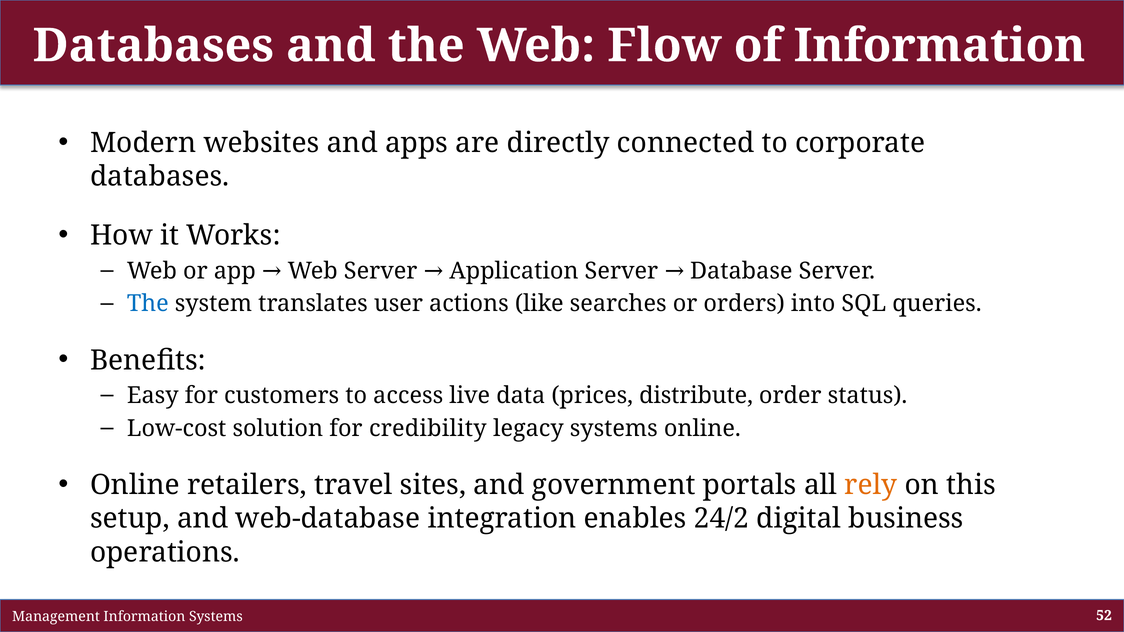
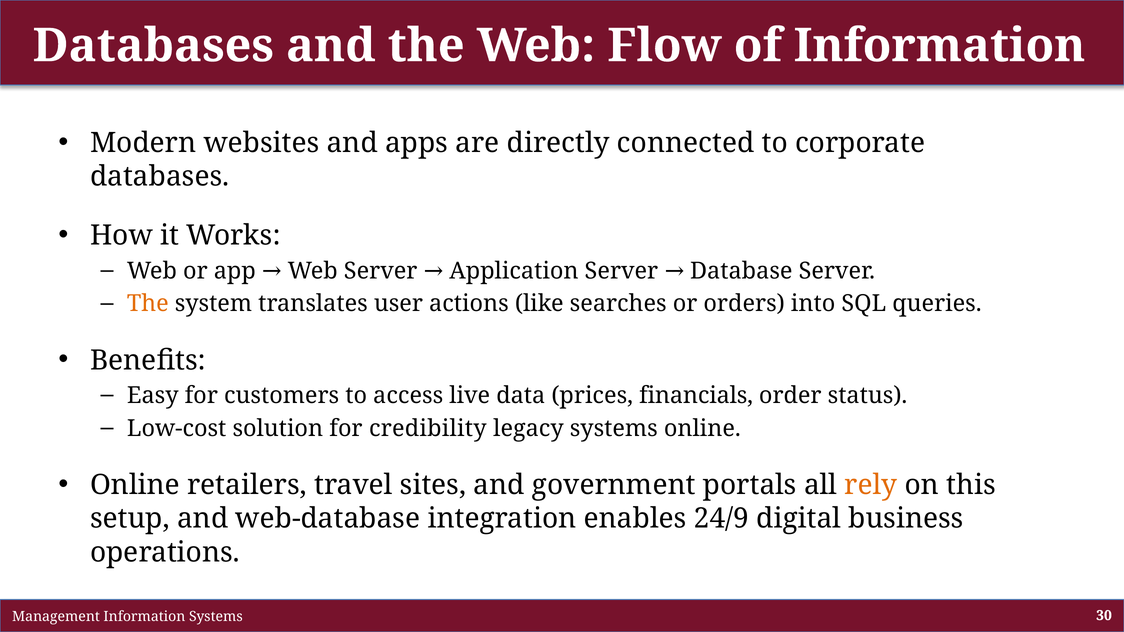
The at (148, 304) colour: blue -> orange
distribute: distribute -> financials
24/2: 24/2 -> 24/9
52: 52 -> 30
